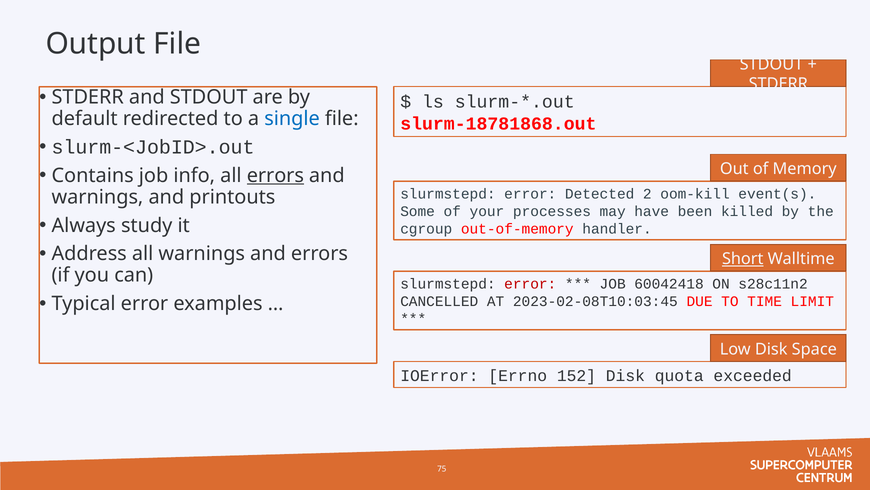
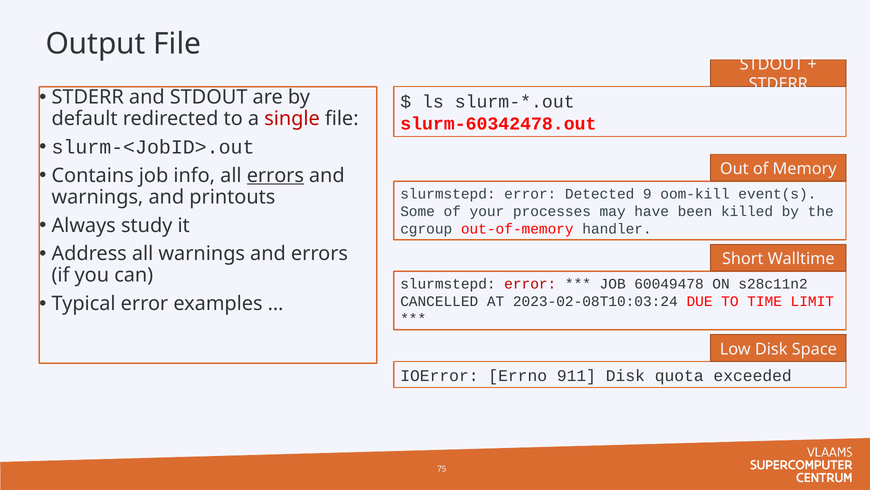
single colour: blue -> red
slurm-18781868.out: slurm-18781868.out -> slurm-60342478.out
2: 2 -> 9
Short underline: present -> none
60042418: 60042418 -> 60049478
2023-02-08T10:03:45: 2023-02-08T10:03:45 -> 2023-02-08T10:03:24
152: 152 -> 911
